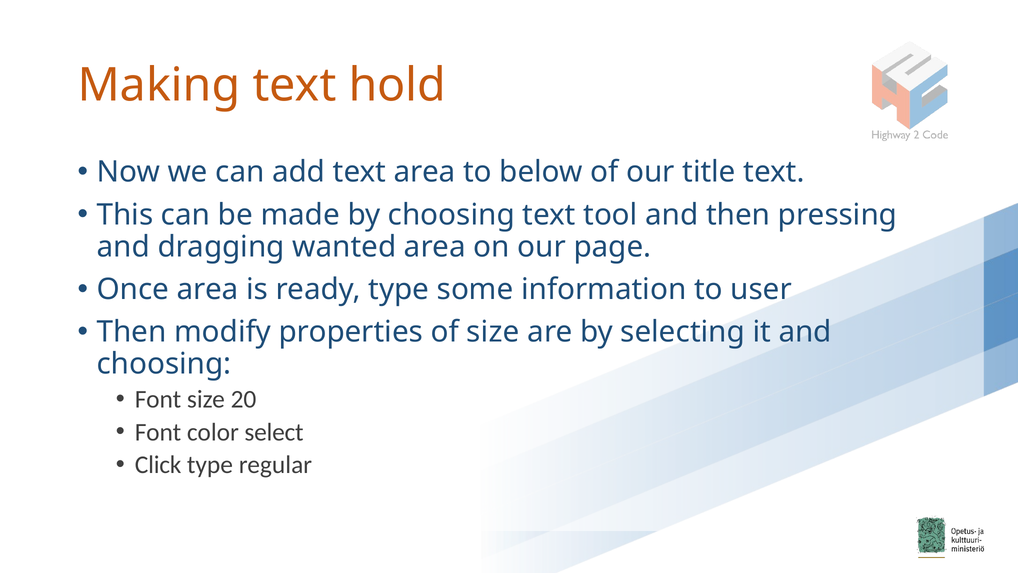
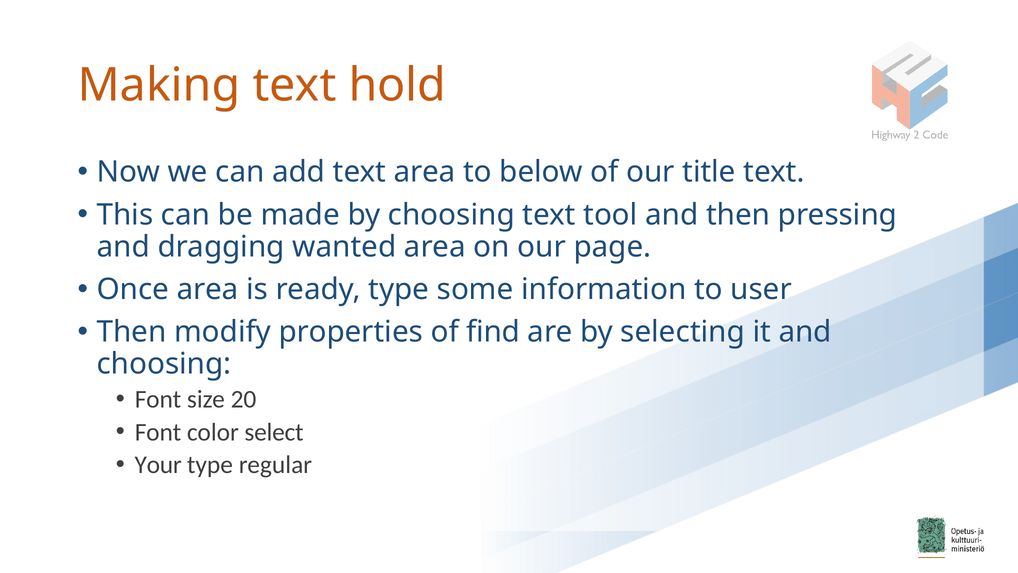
of size: size -> find
Click: Click -> Your
